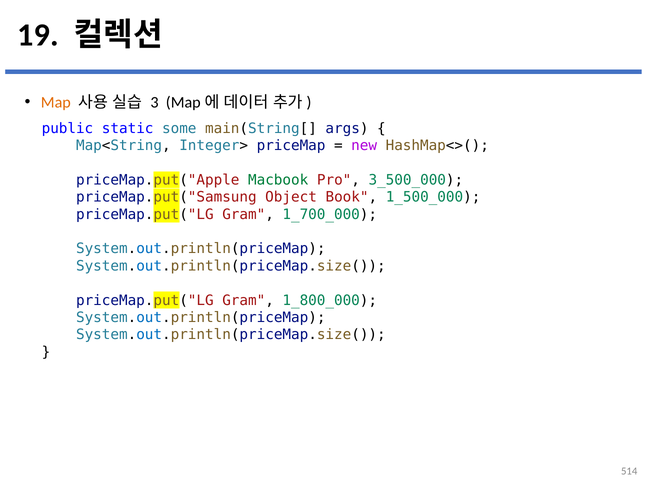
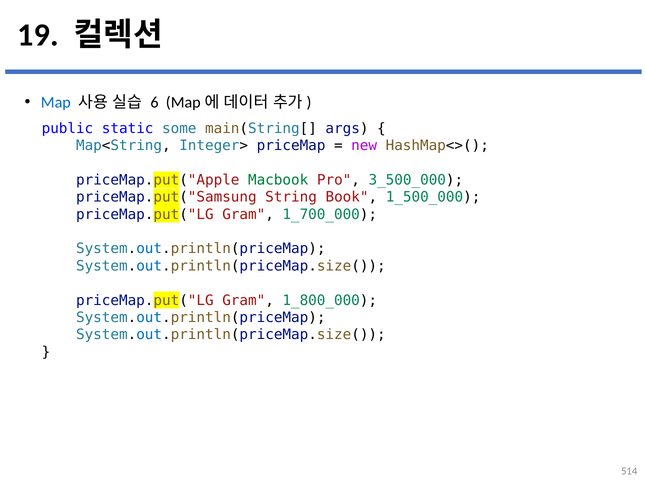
Map colour: orange -> blue
3: 3 -> 6
Object: Object -> String
